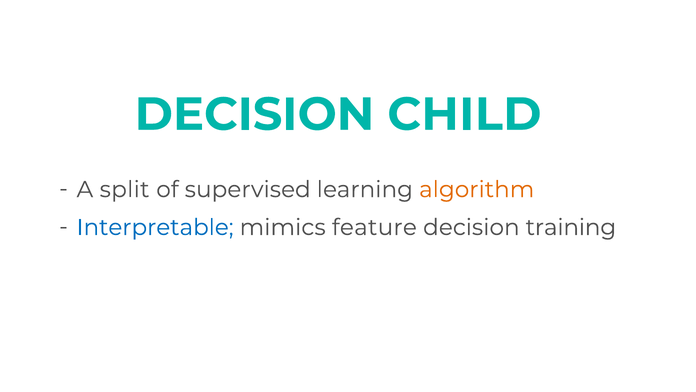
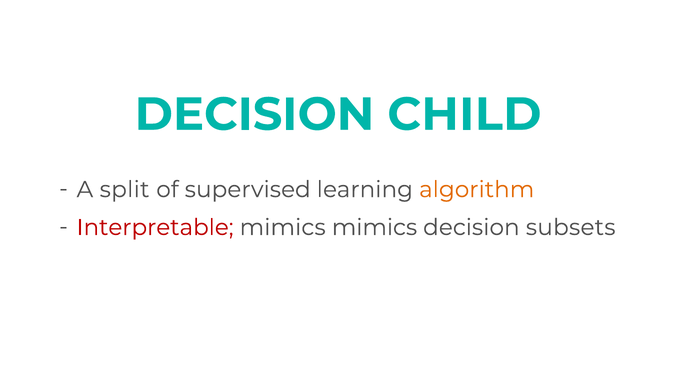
Interpretable colour: blue -> red
mimics feature: feature -> mimics
training: training -> subsets
